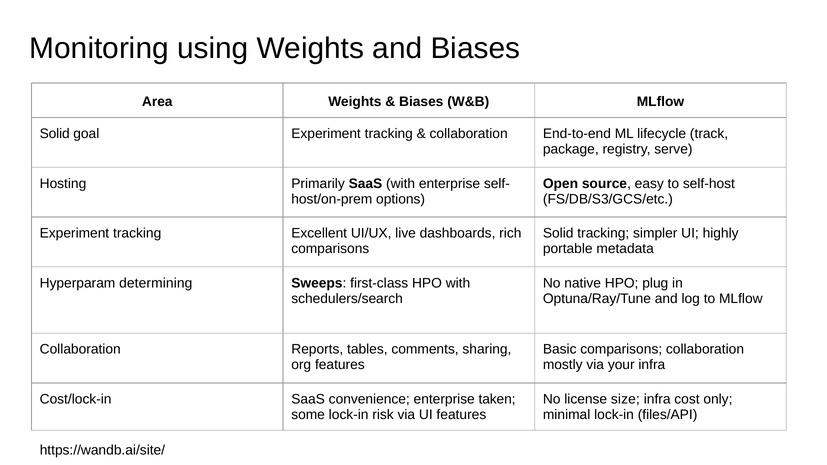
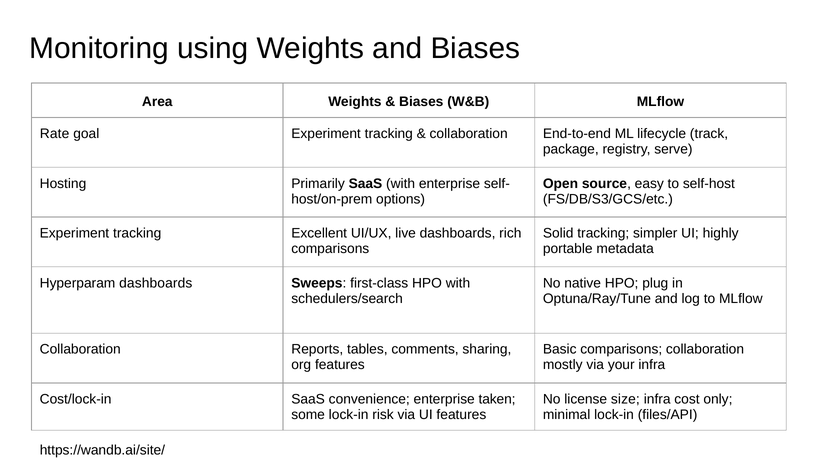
Solid at (55, 134): Solid -> Rate
Hyperparam determining: determining -> dashboards
